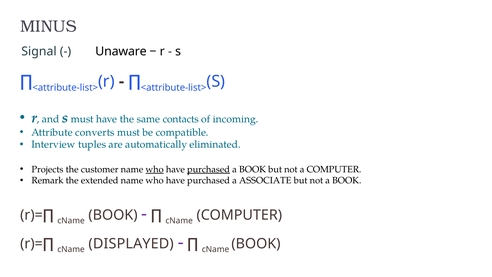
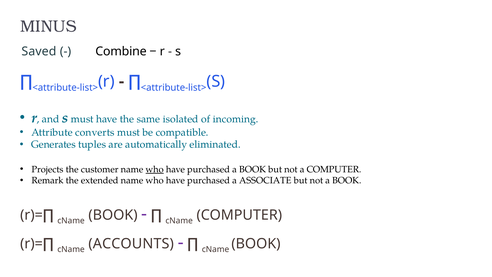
Signal: Signal -> Saved
Unaware: Unaware -> Combine
contacts: contacts -> isolated
Interview: Interview -> Generates
purchased at (209, 169) underline: present -> none
DISPLAYED: DISPLAYED -> ACCOUNTS
